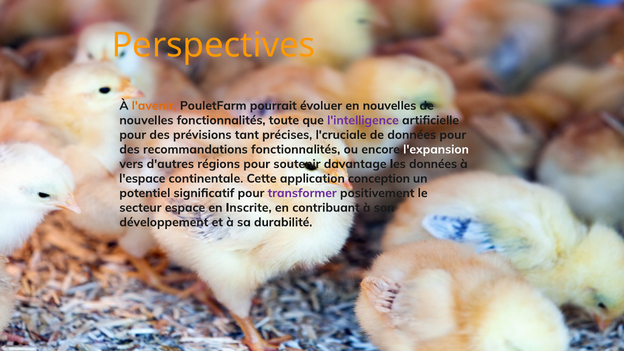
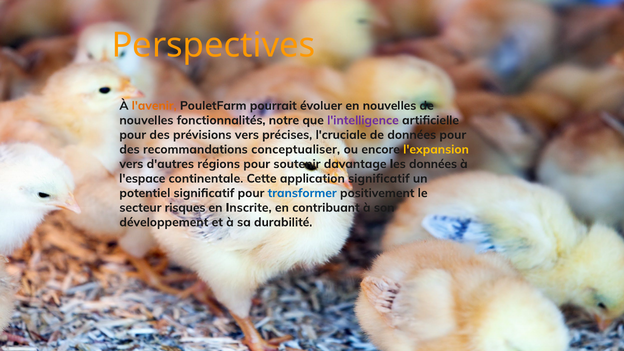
toute: toute -> notre
prévisions tant: tant -> vers
recommandations fonctionnalités: fonctionnalités -> conceptualiser
l'expansion colour: white -> yellow
application conception: conception -> significatif
transformer colour: purple -> blue
espace: espace -> risques
